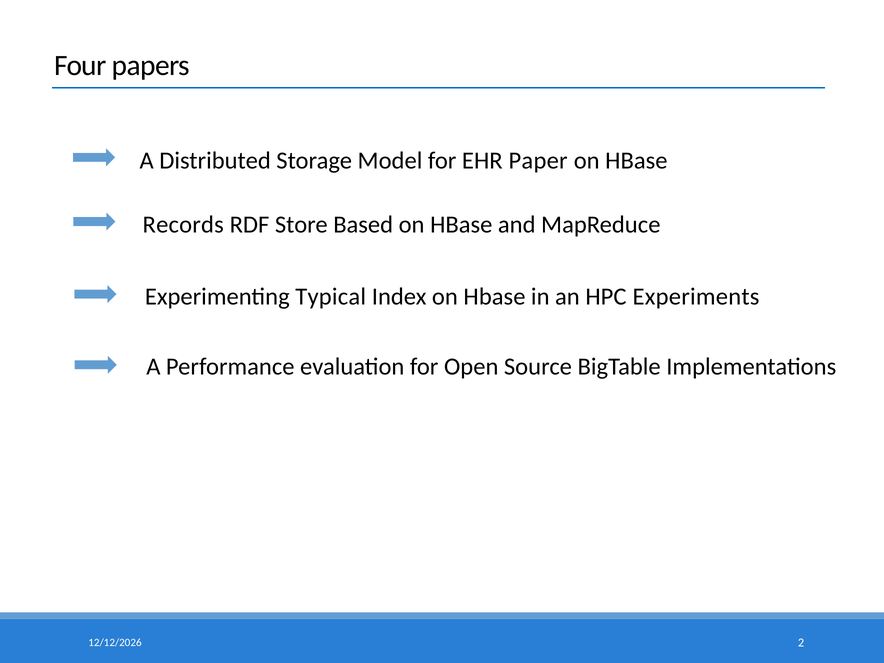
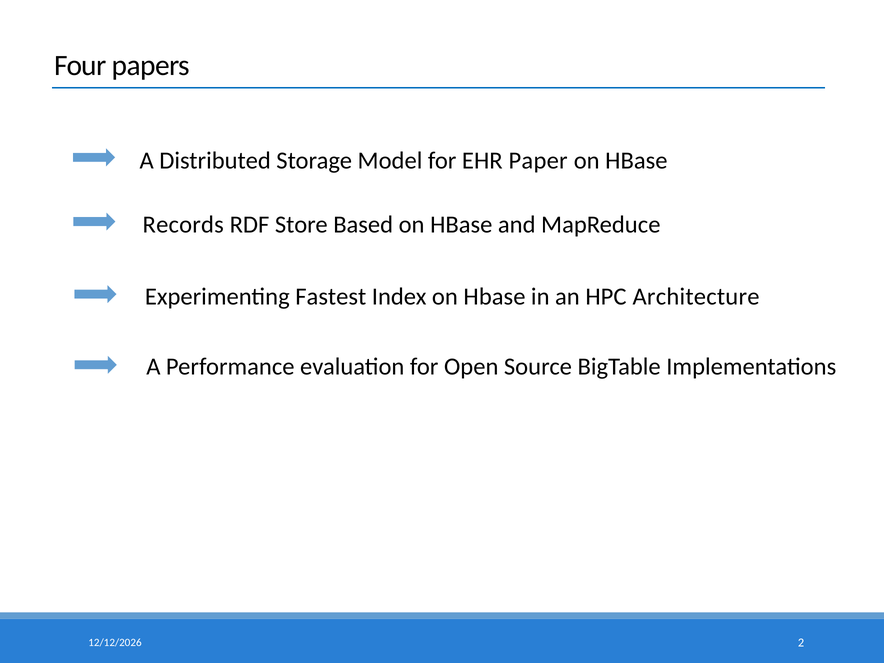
Typical: Typical -> Fastest
Experiments: Experiments -> Architecture
